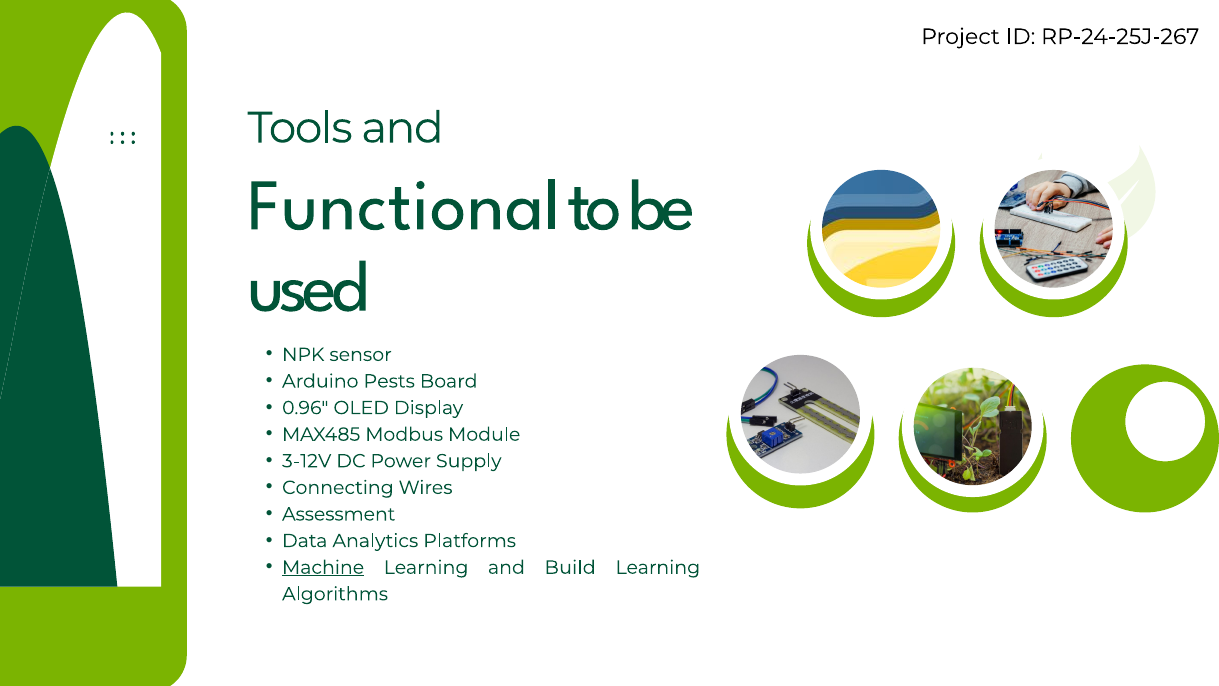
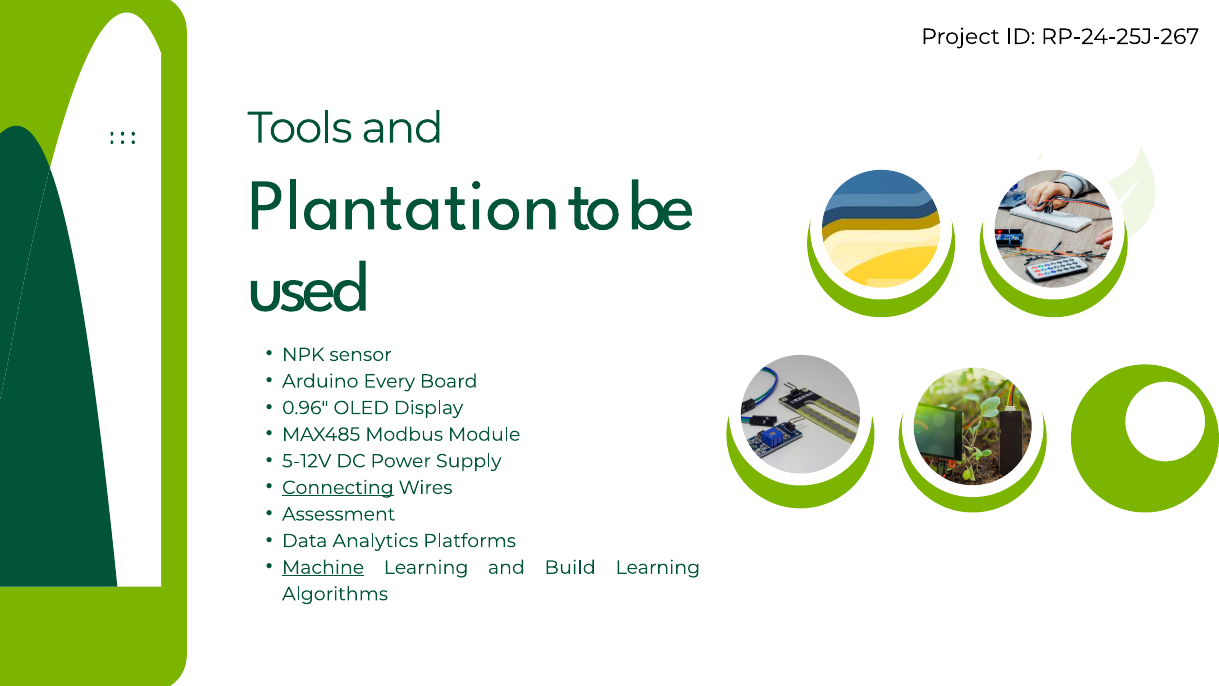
Functional: Functional -> Plantation
Pests: Pests -> Every
3-12V: 3-12V -> 5-12V
Connecting underline: none -> present
